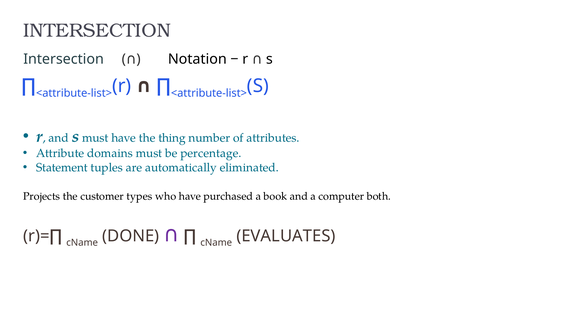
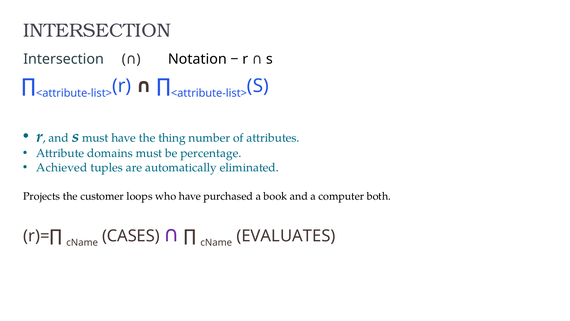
Statement: Statement -> Achieved
types: types -> loops
DONE: DONE -> CASES
